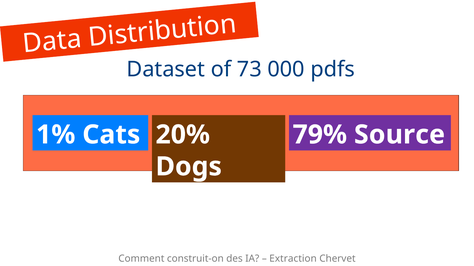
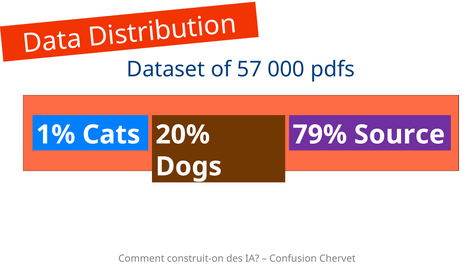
73: 73 -> 57
Extraction: Extraction -> Confusion
